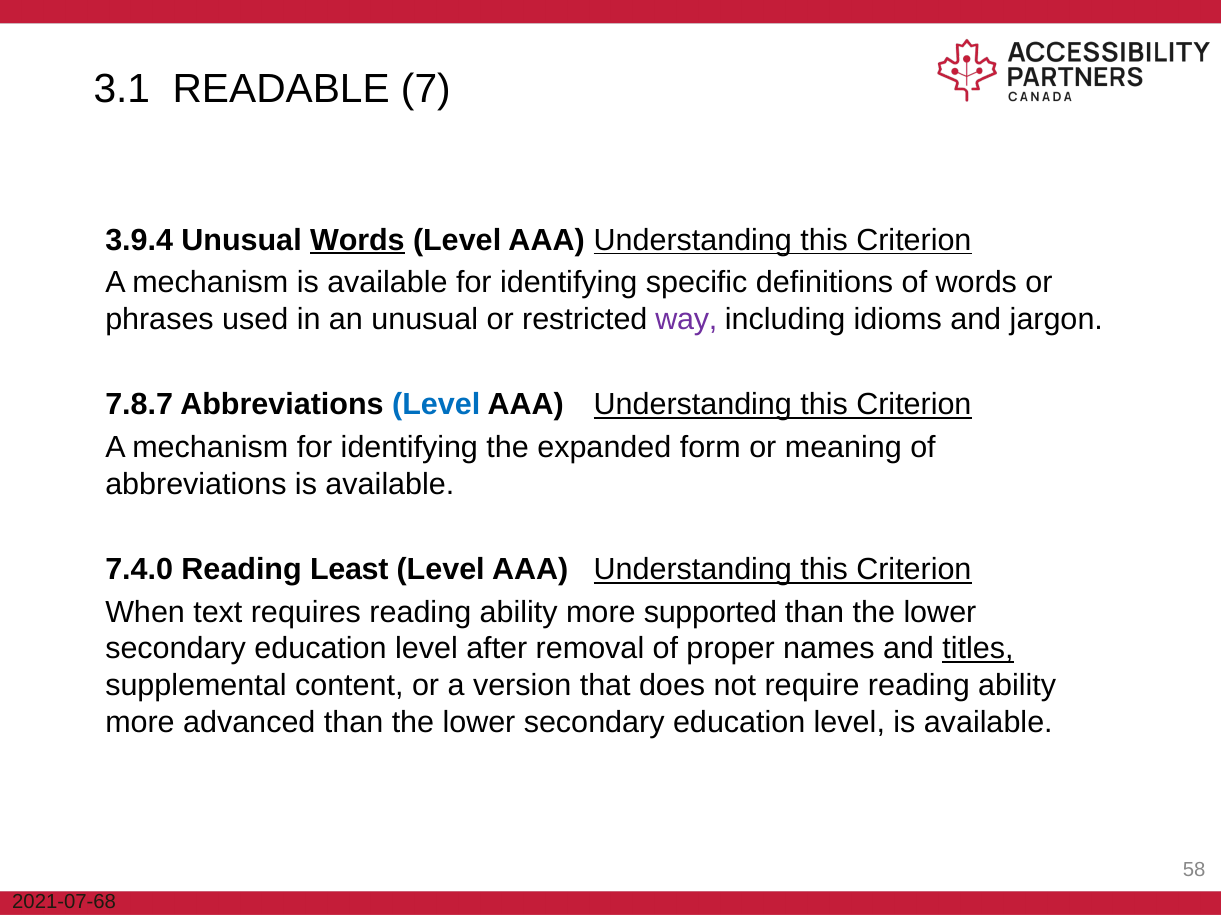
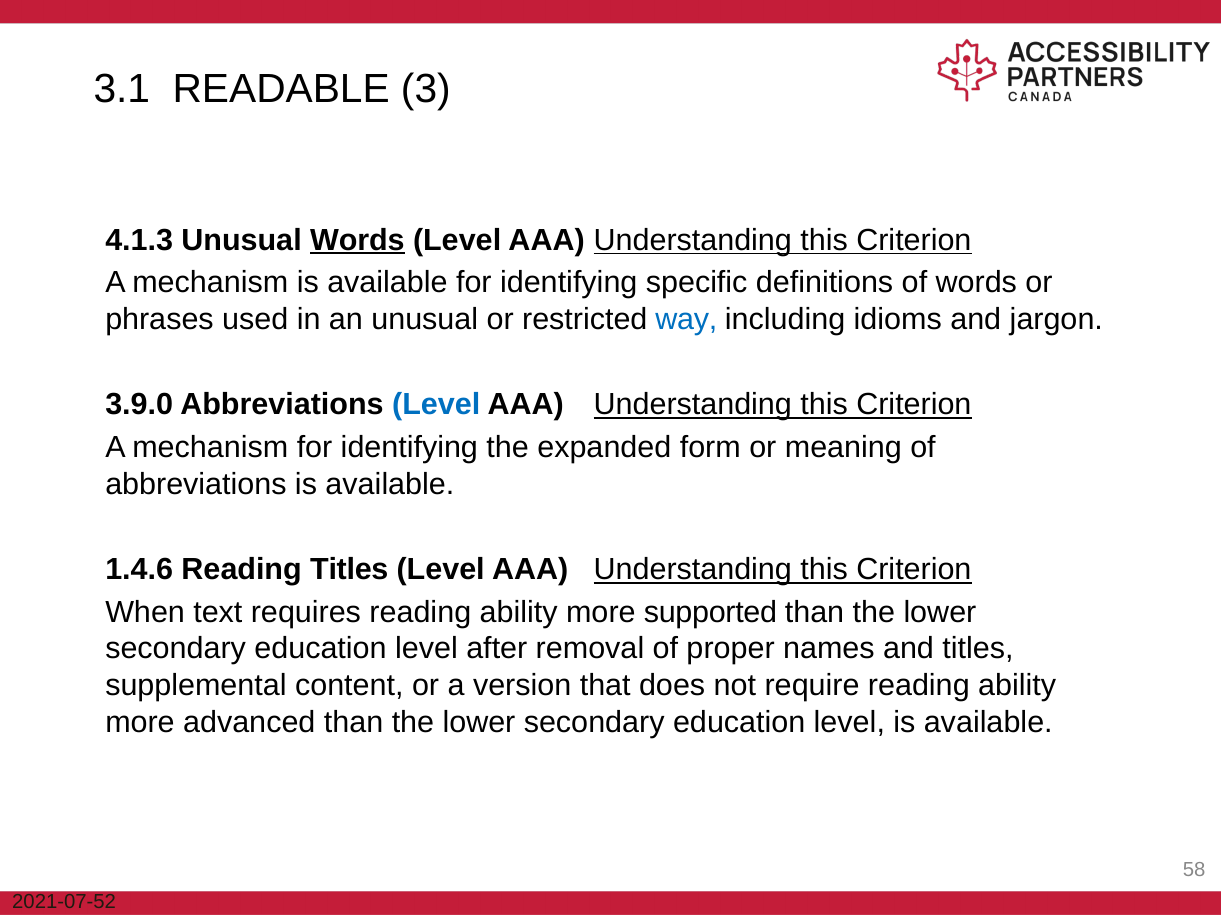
7: 7 -> 3
3.9.4: 3.9.4 -> 4.1.3
way colour: purple -> blue
7.8.7: 7.8.7 -> 3.9.0
7.4.0: 7.4.0 -> 1.4.6
Reading Least: Least -> Titles
titles at (978, 649) underline: present -> none
2021-07-68: 2021-07-68 -> 2021-07-52
